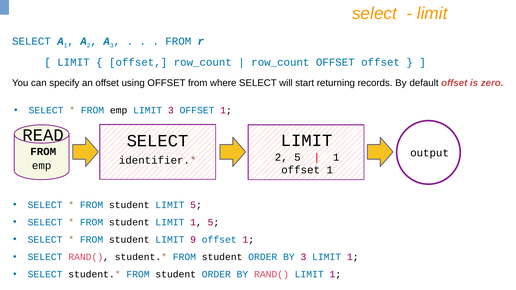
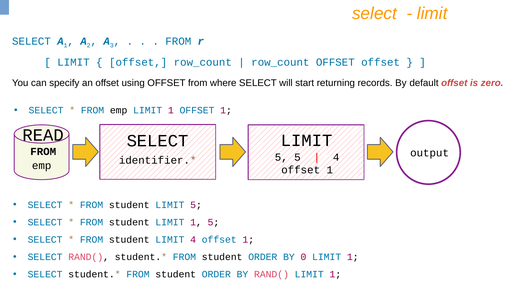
emp LIMIT 3: 3 -> 1
2 at (281, 157): 2 -> 5
1 at (336, 157): 1 -> 4
LIMIT 9: 9 -> 4
BY 3: 3 -> 0
